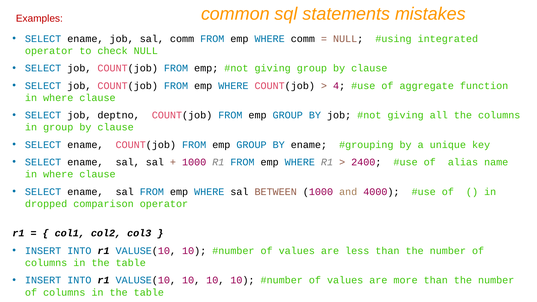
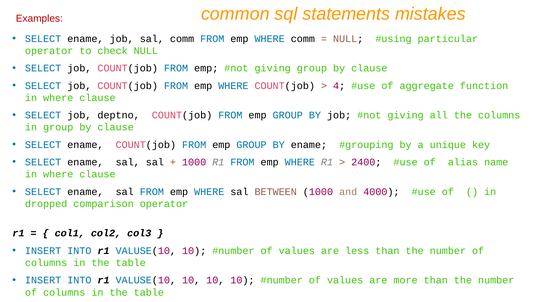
integrated: integrated -> particular
